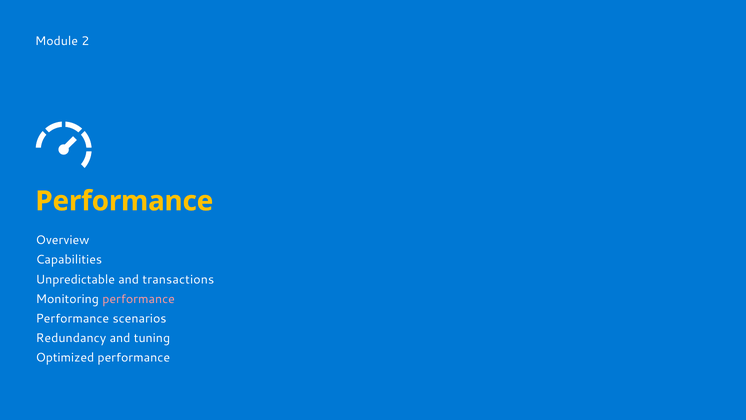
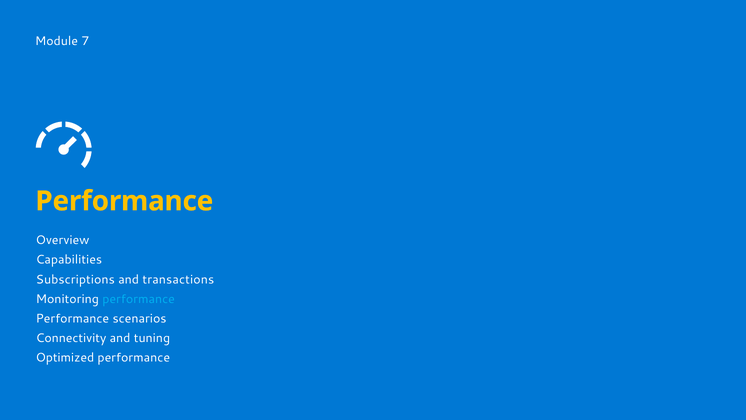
2: 2 -> 7
Unpredictable: Unpredictable -> Subscriptions
performance at (139, 299) colour: pink -> light blue
Redundancy: Redundancy -> Connectivity
